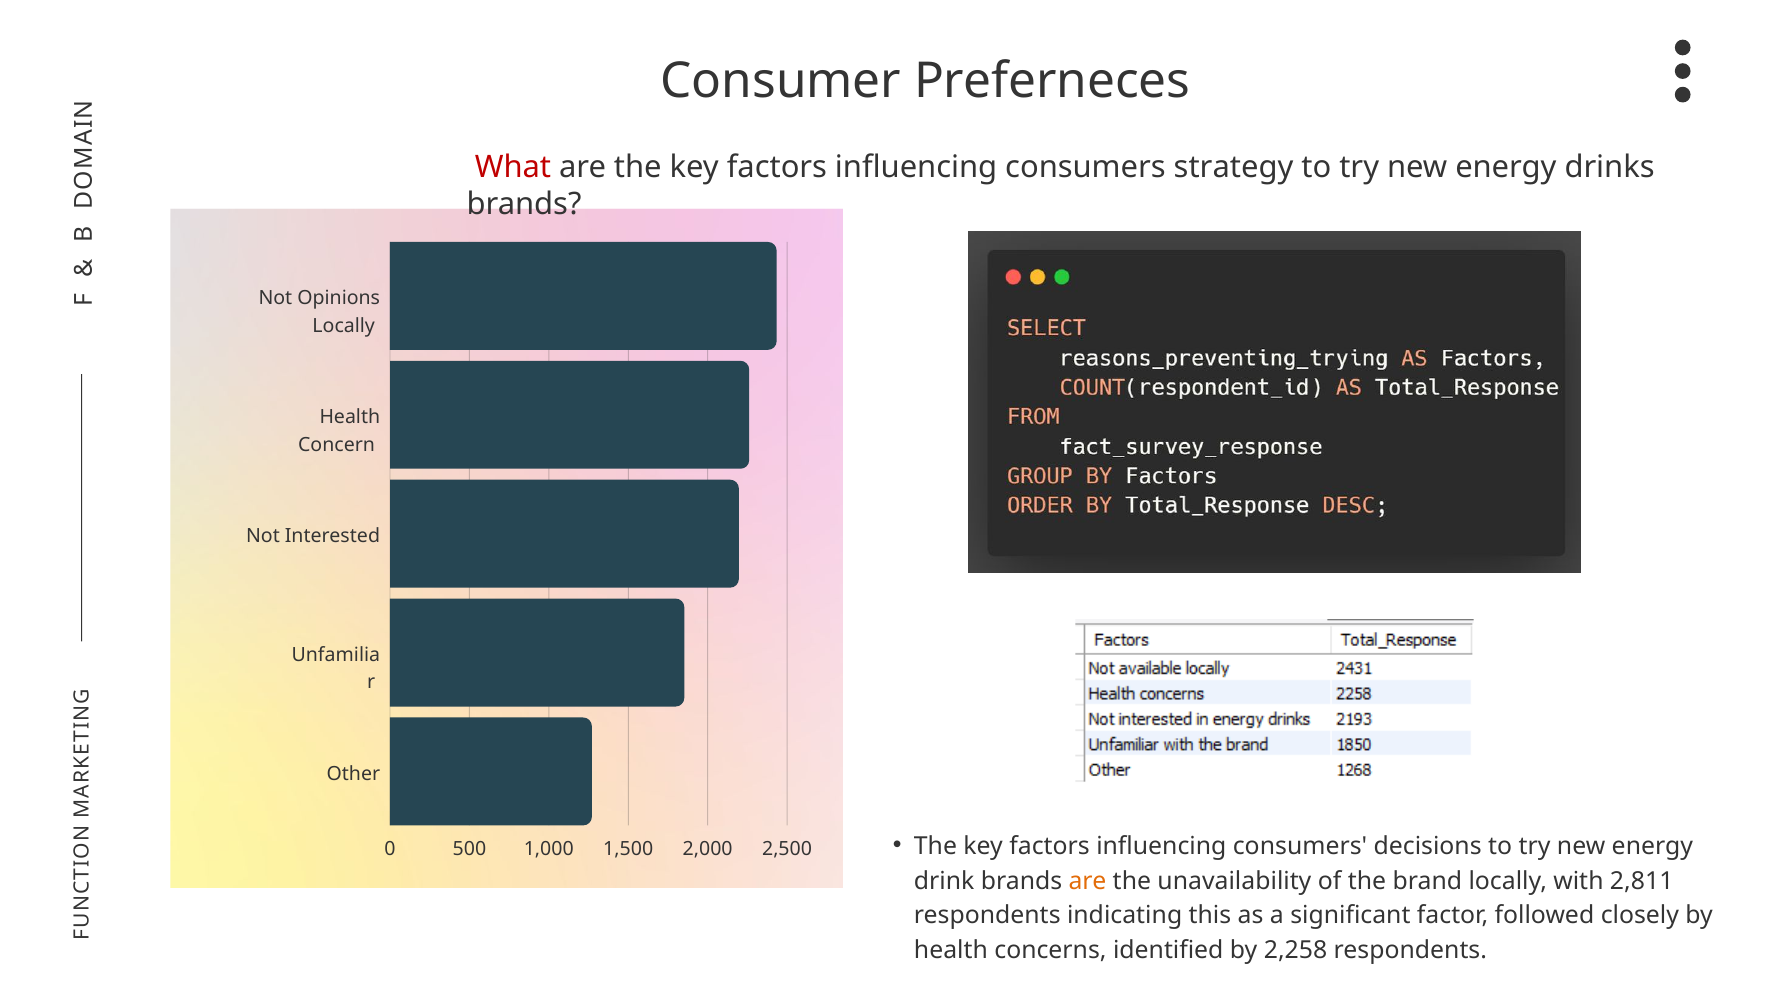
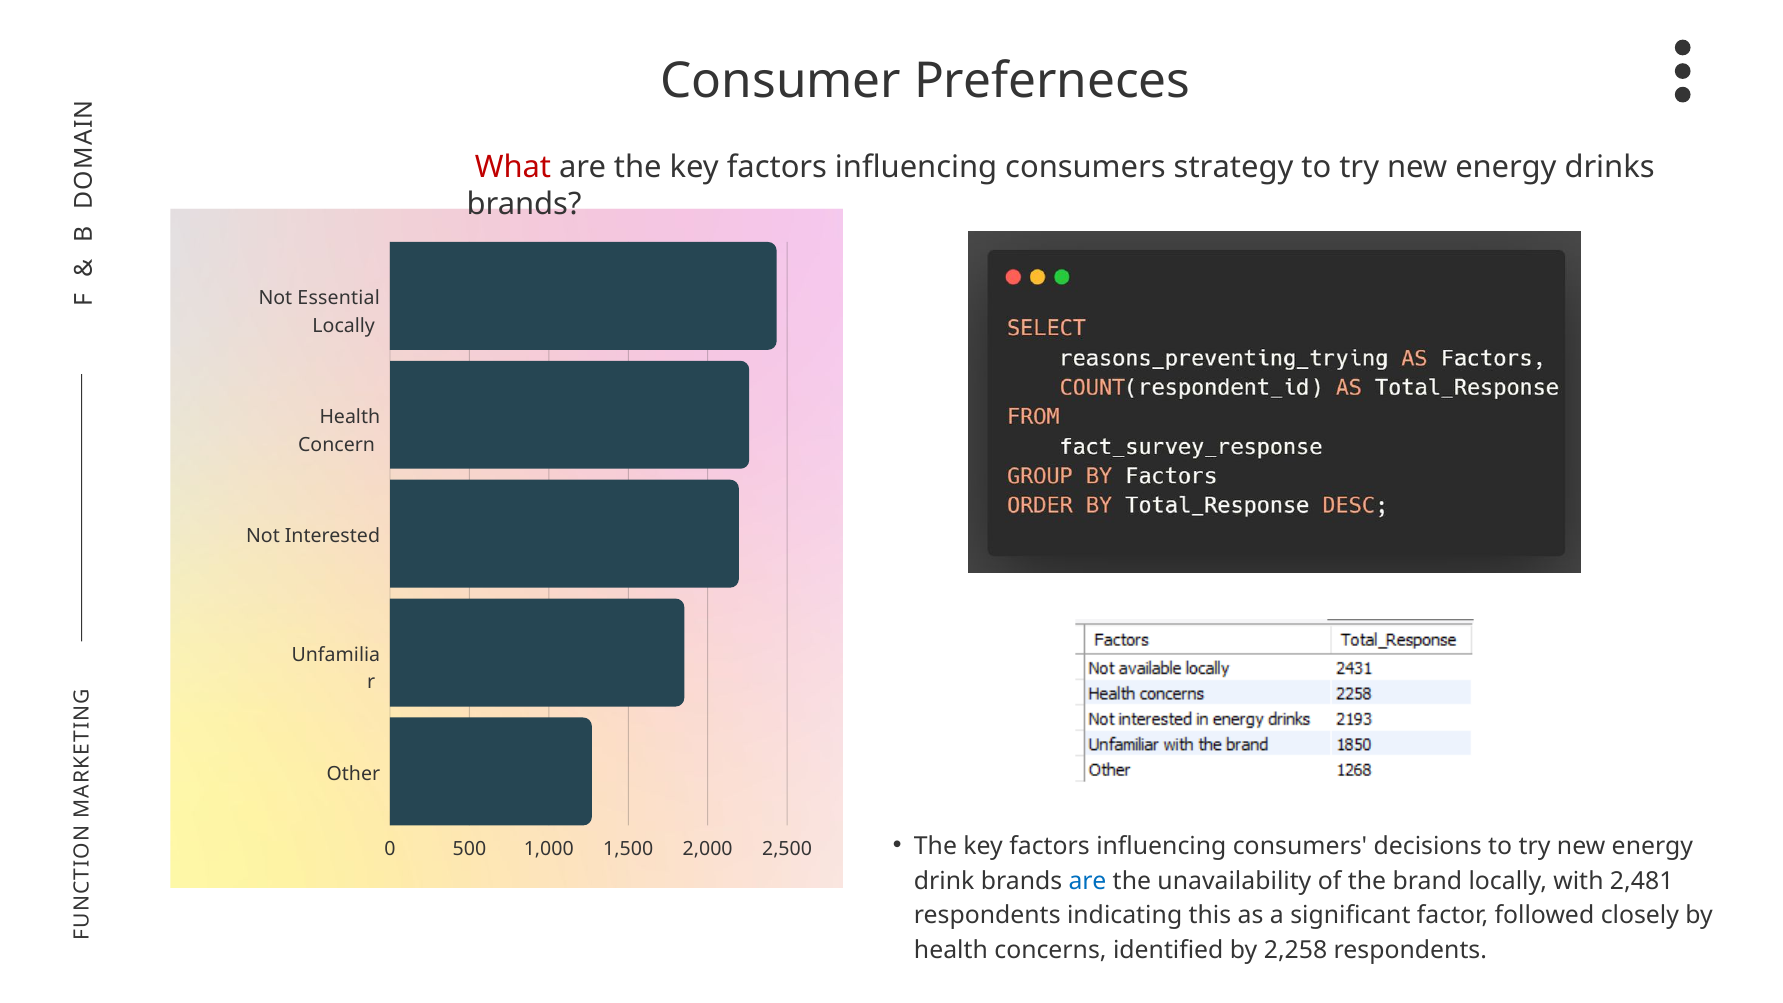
Opinions: Opinions -> Essential
are at (1088, 881) colour: orange -> blue
2,811: 2,811 -> 2,481
